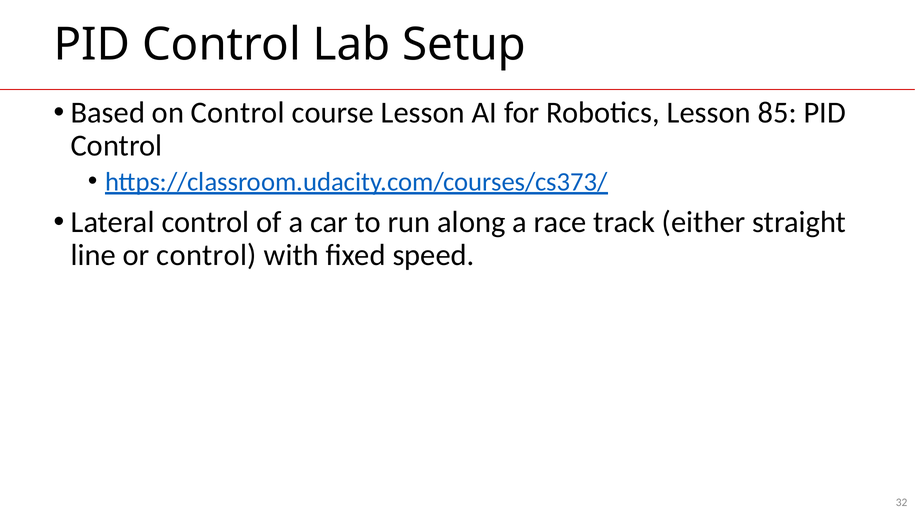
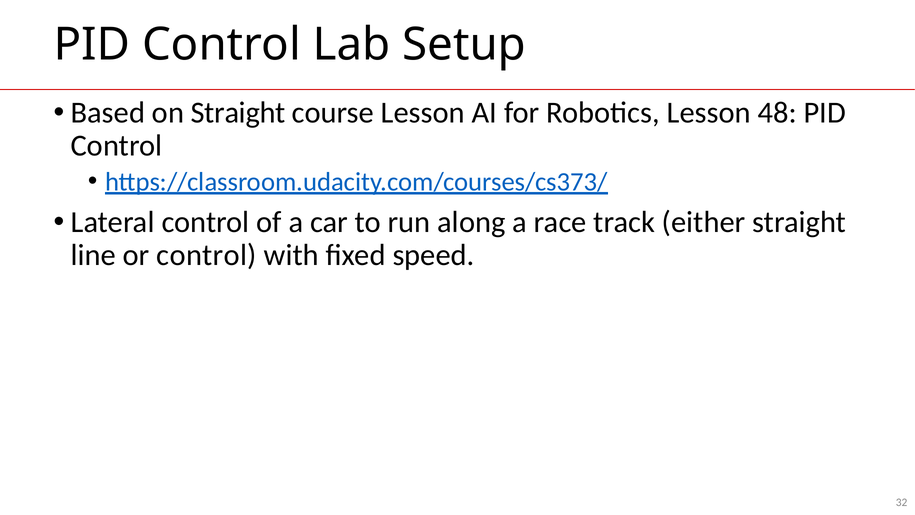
on Control: Control -> Straight
85: 85 -> 48
